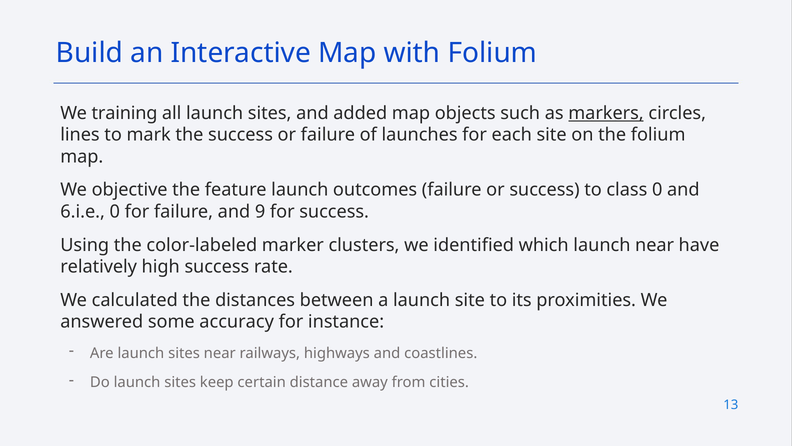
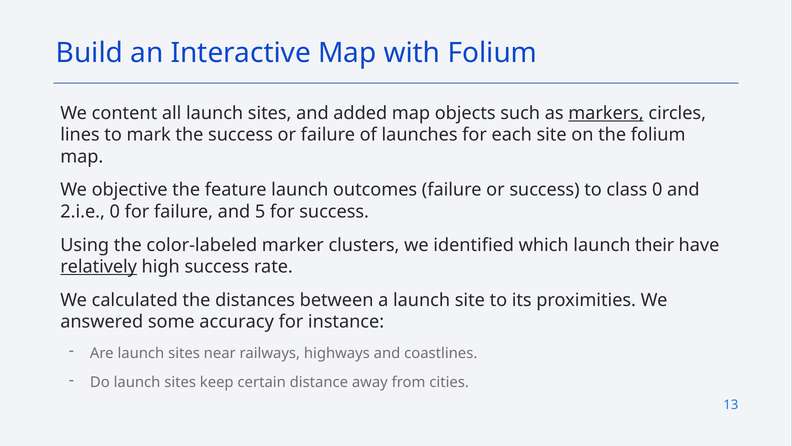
training: training -> content
6.i.e: 6.i.e -> 2.i.e
9: 9 -> 5
launch near: near -> their
relatively underline: none -> present
